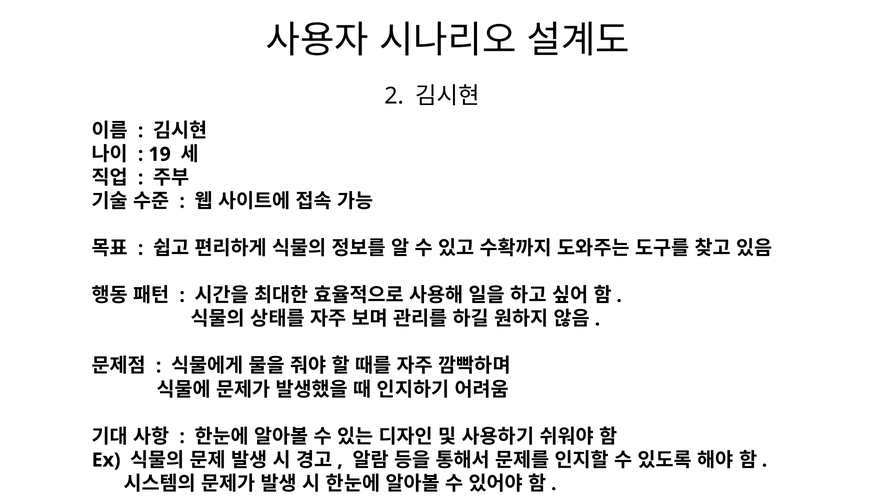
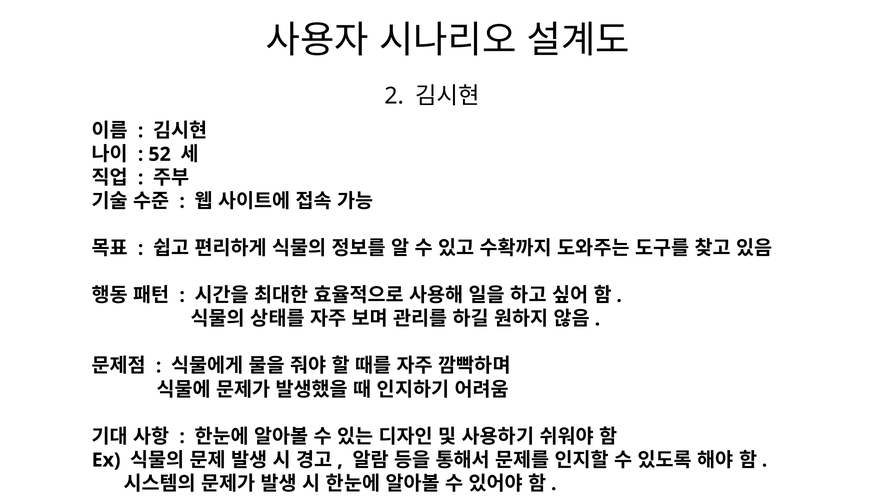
19: 19 -> 52
